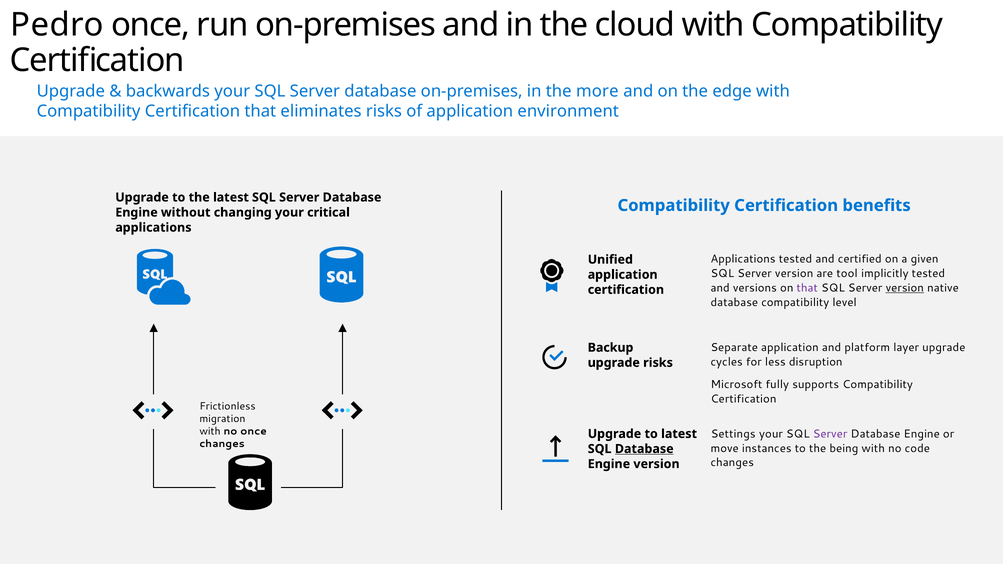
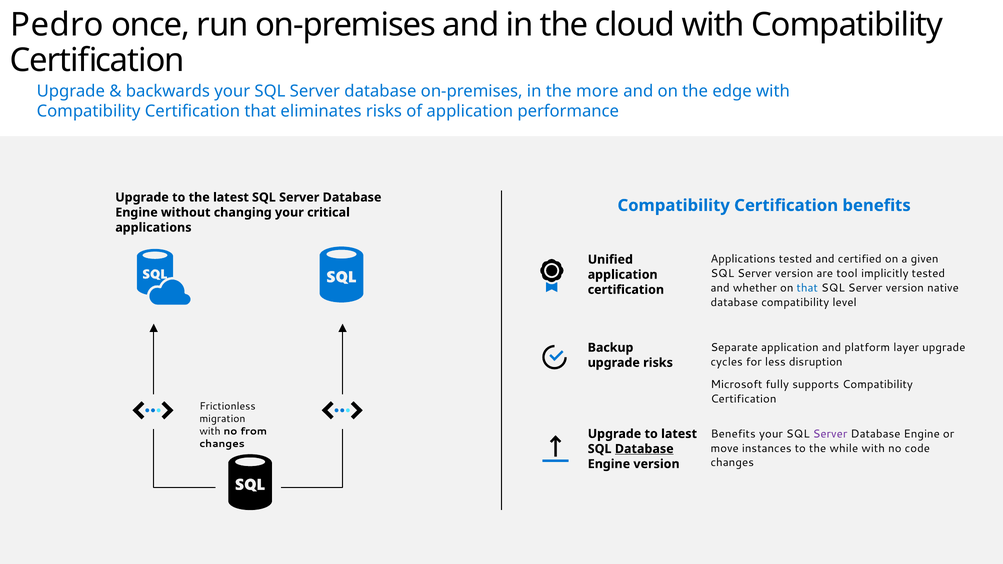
environment: environment -> performance
versions: versions -> whether
that at (807, 288) colour: purple -> blue
version at (905, 288) underline: present -> none
no once: once -> from
Settings at (733, 434): Settings -> Benefits
being: being -> while
